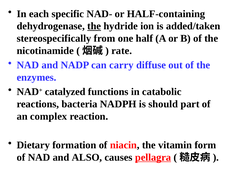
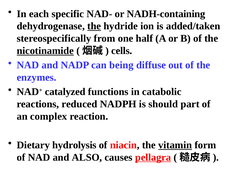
HALF-containing: HALF-containing -> NADH-containing
nicotinamide underline: none -> present
rate: rate -> cells
carry: carry -> being
bacteria: bacteria -> reduced
formation: formation -> hydrolysis
vitamin underline: none -> present
